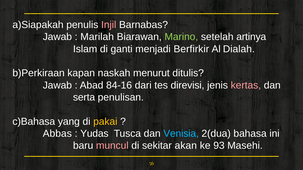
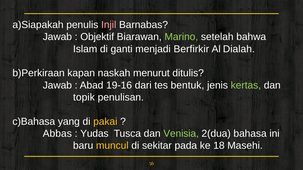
Marilah: Marilah -> Objektif
artinya: artinya -> bahwa
84-16: 84-16 -> 19-16
direvisi: direvisi -> bentuk
kertas colour: pink -> light green
serta: serta -> topik
Venisia colour: light blue -> light green
muncul colour: pink -> yellow
akan: akan -> pada
93: 93 -> 18
